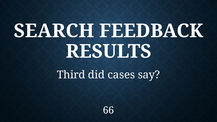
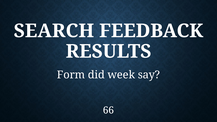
Third: Third -> Form
cases: cases -> week
